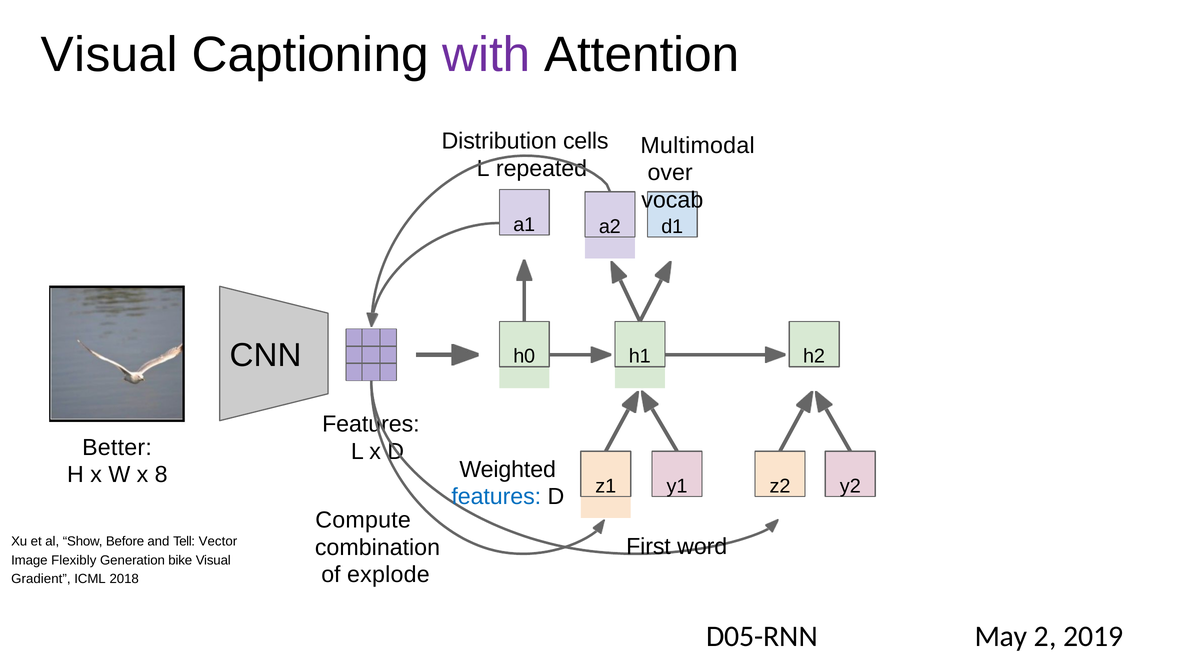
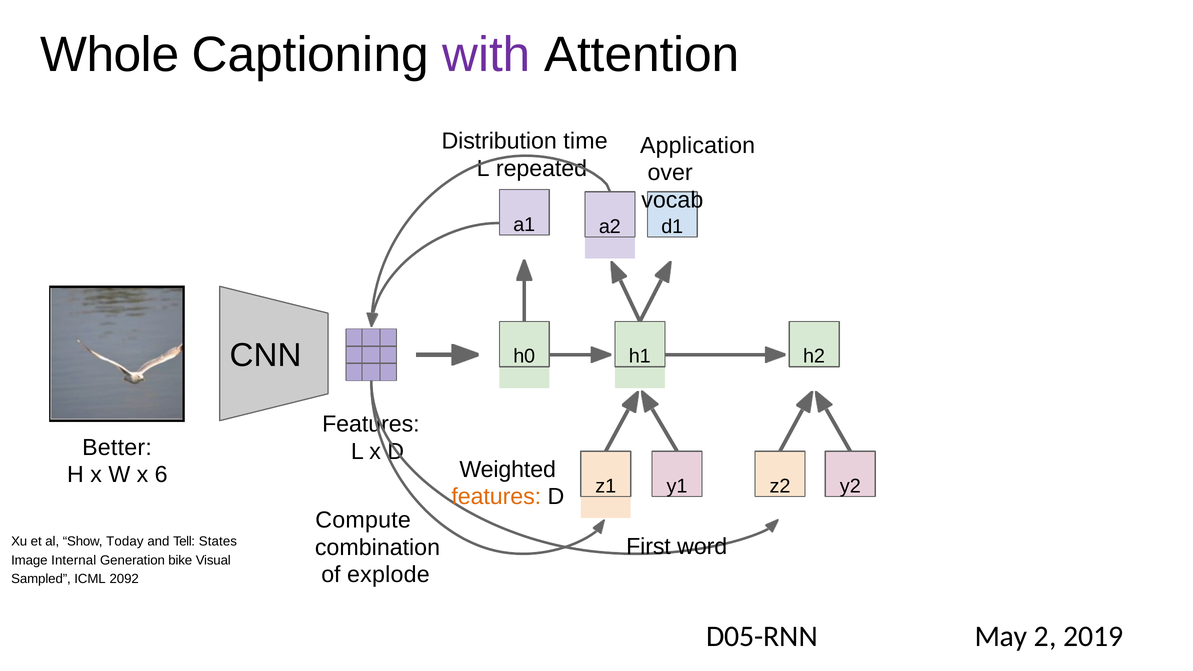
Visual at (109, 55): Visual -> Whole
cells: cells -> time
Multimodal: Multimodal -> Application
8: 8 -> 6
features at (496, 497) colour: blue -> orange
Before: Before -> Today
Vector: Vector -> States
Flexibly: Flexibly -> Internal
Gradient: Gradient -> Sampled
2018: 2018 -> 2092
